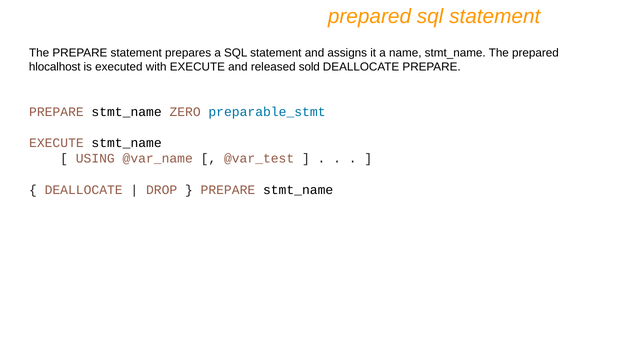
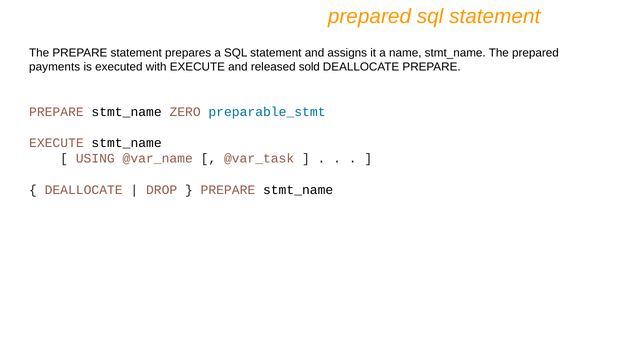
hlocalhost: hlocalhost -> payments
@var_test: @var_test -> @var_task
